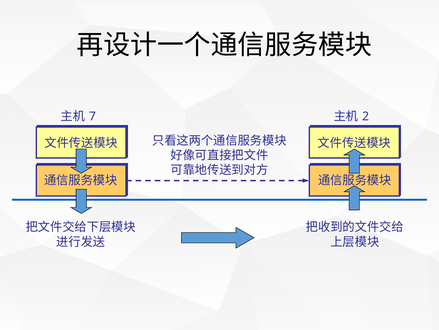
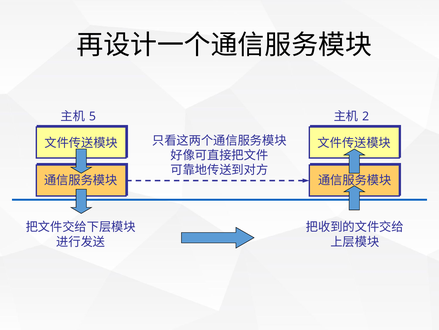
7: 7 -> 5
